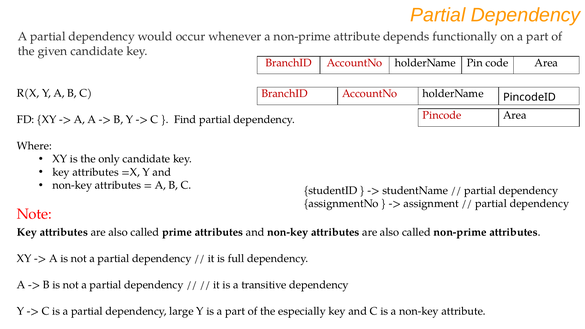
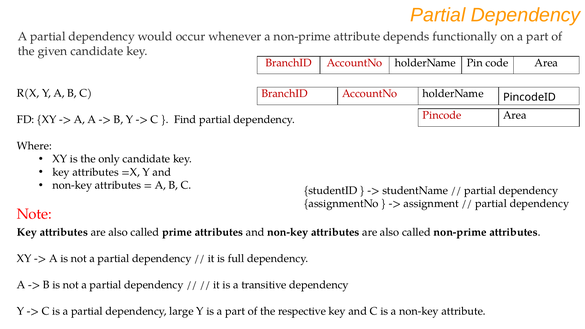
especially: especially -> respective
